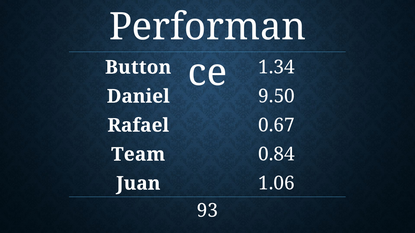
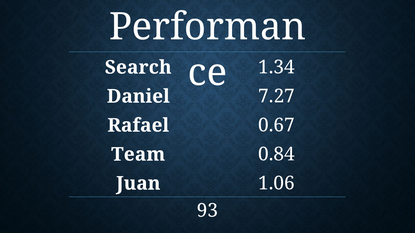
Button: Button -> Search
9.50: 9.50 -> 7.27
